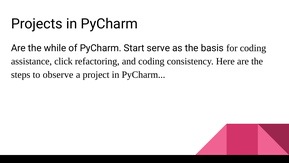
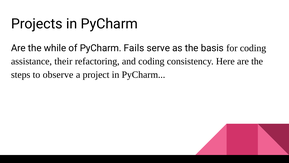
Start: Start -> Fails
click: click -> their
